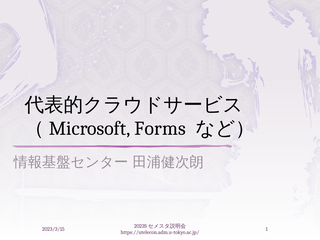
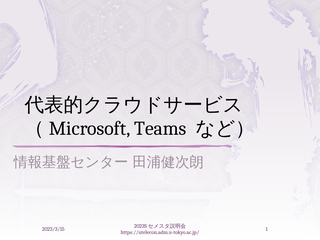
Forms: Forms -> Teams
